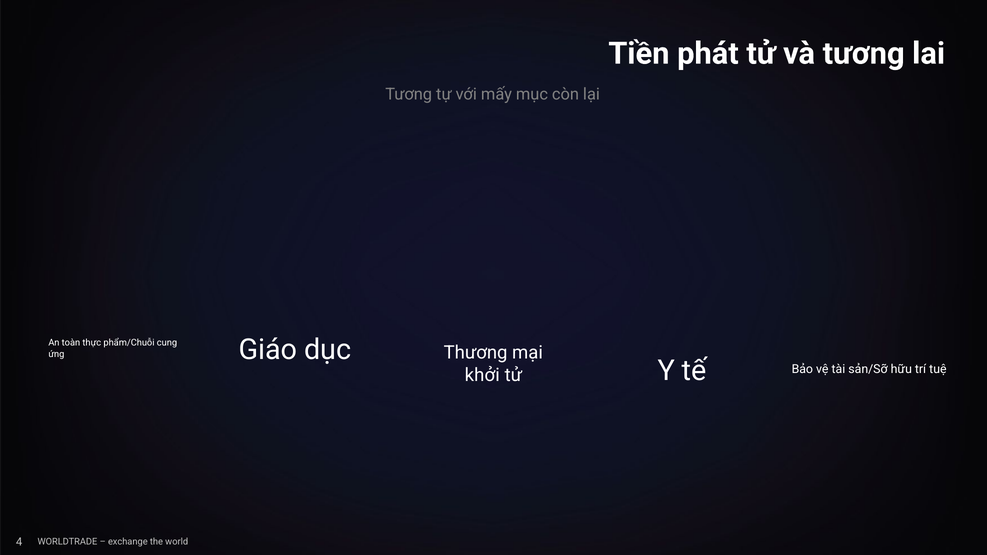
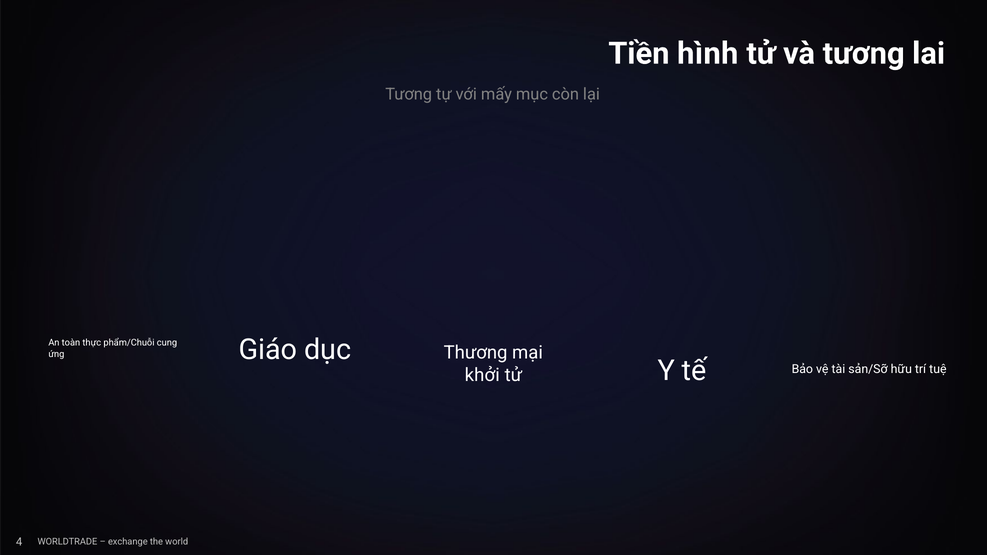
phát: phát -> hình
